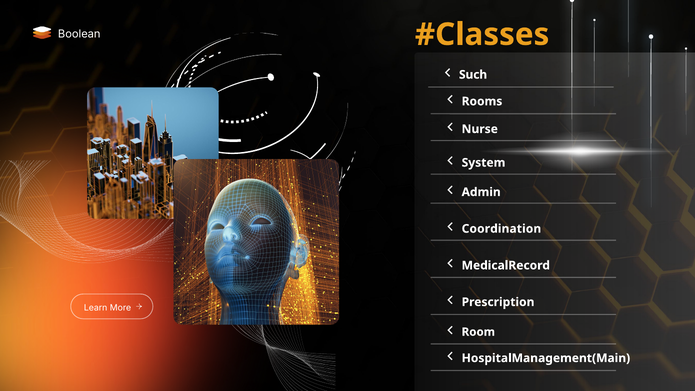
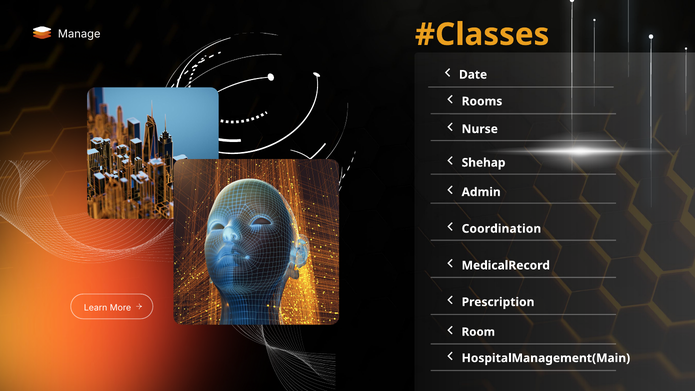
Boolean: Boolean -> Manage
Such: Such -> Date
System: System -> Shehap
